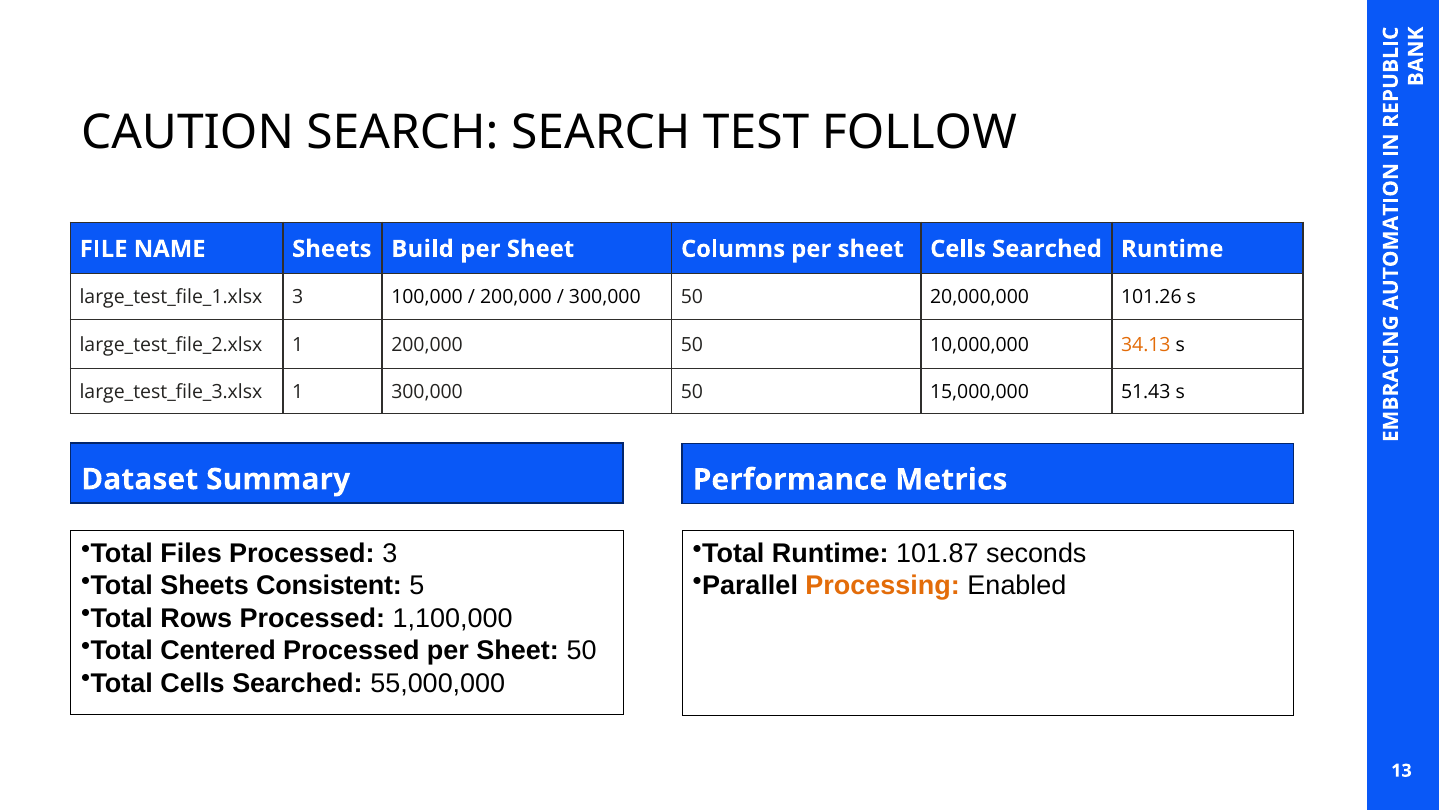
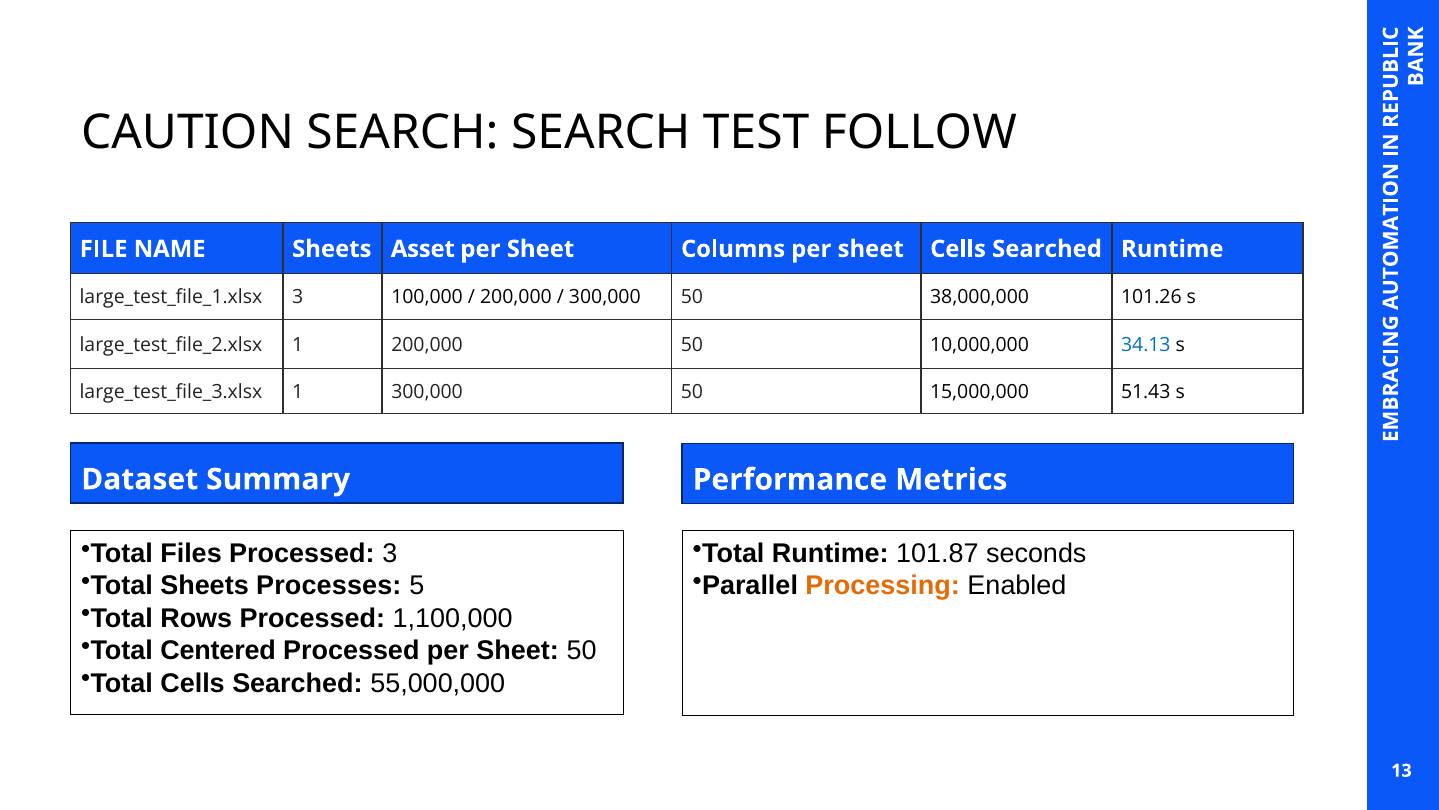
Build: Build -> Asset
20,000,000: 20,000,000 -> 38,000,000
34.13 colour: orange -> blue
Consistent: Consistent -> Processes
